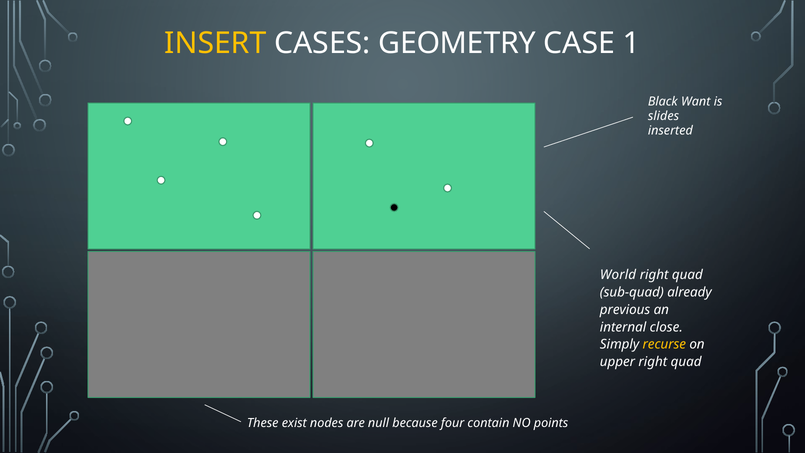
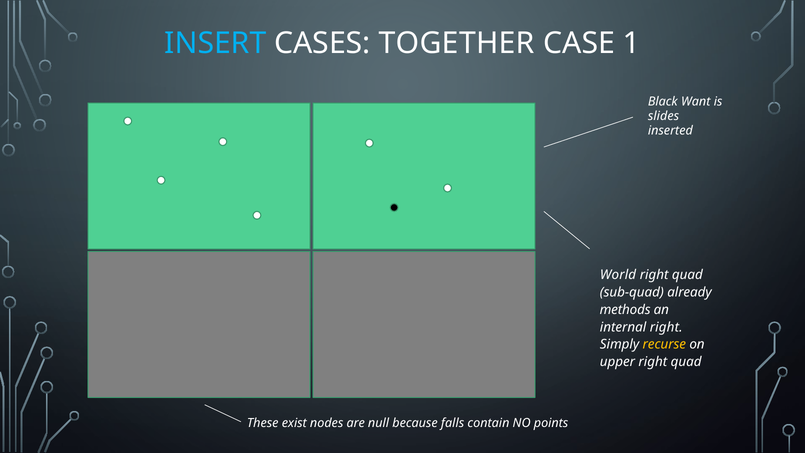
INSERT colour: yellow -> light blue
GEOMETRY: GEOMETRY -> TOGETHER
previous: previous -> methods
internal close: close -> right
four: four -> falls
